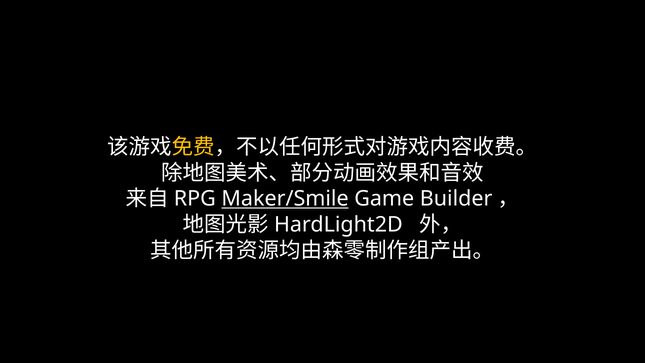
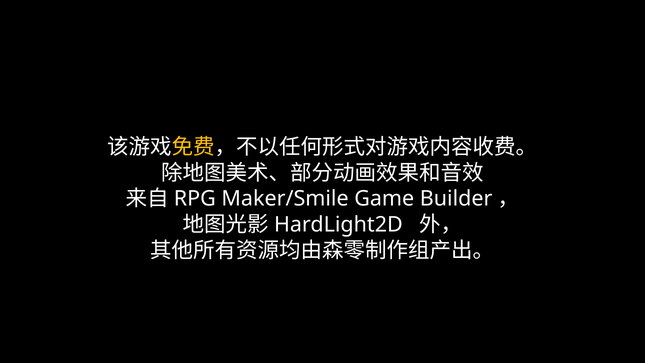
Maker/Smile underline: present -> none
